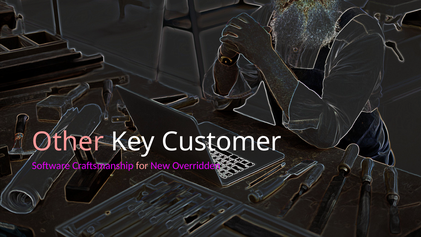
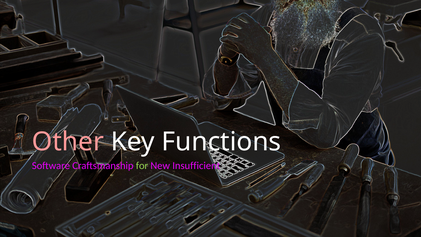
Customer: Customer -> Functions
for colour: pink -> light green
Overridden: Overridden -> Insufficient
